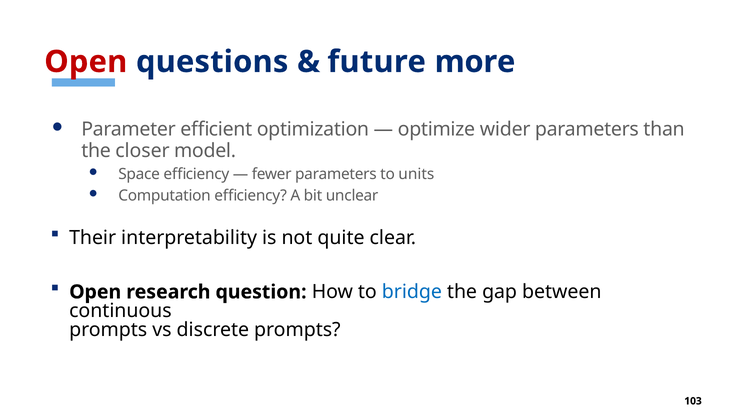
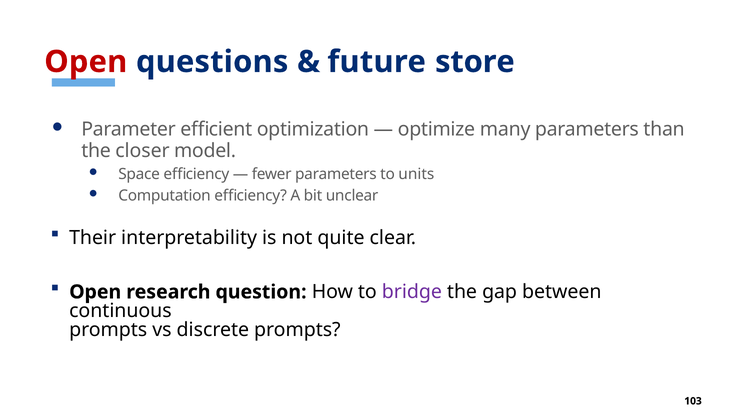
more: more -> store
wider: wider -> many
bridge colour: blue -> purple
